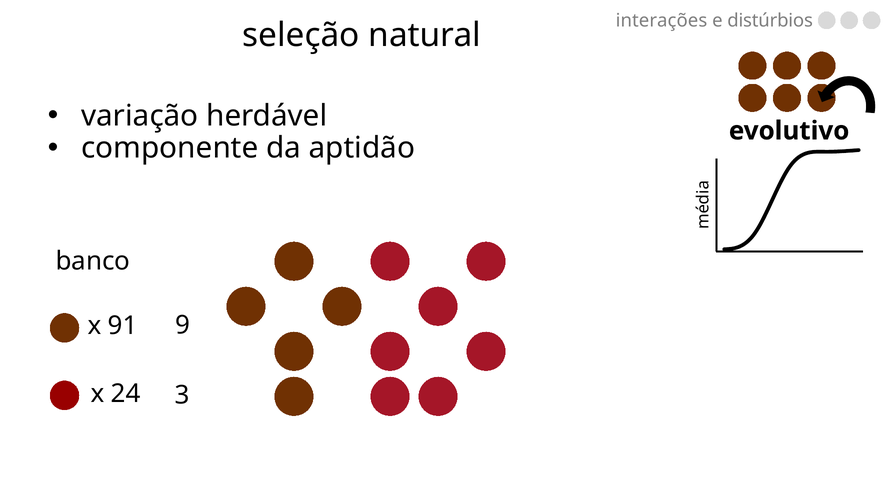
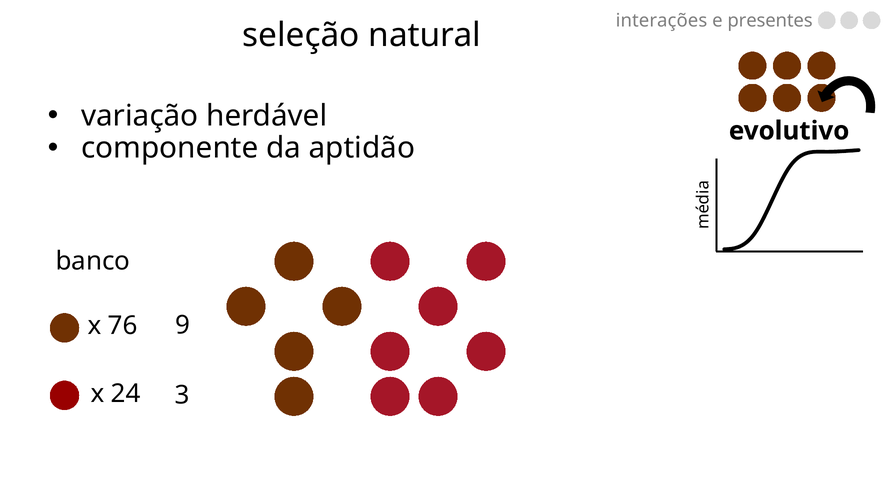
distúrbios: distúrbios -> presentes
91: 91 -> 76
